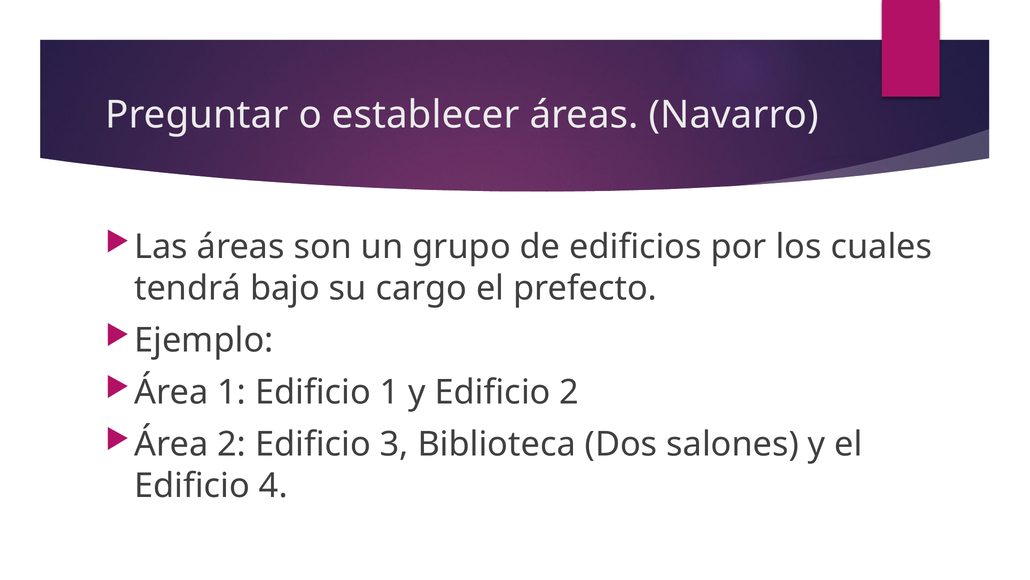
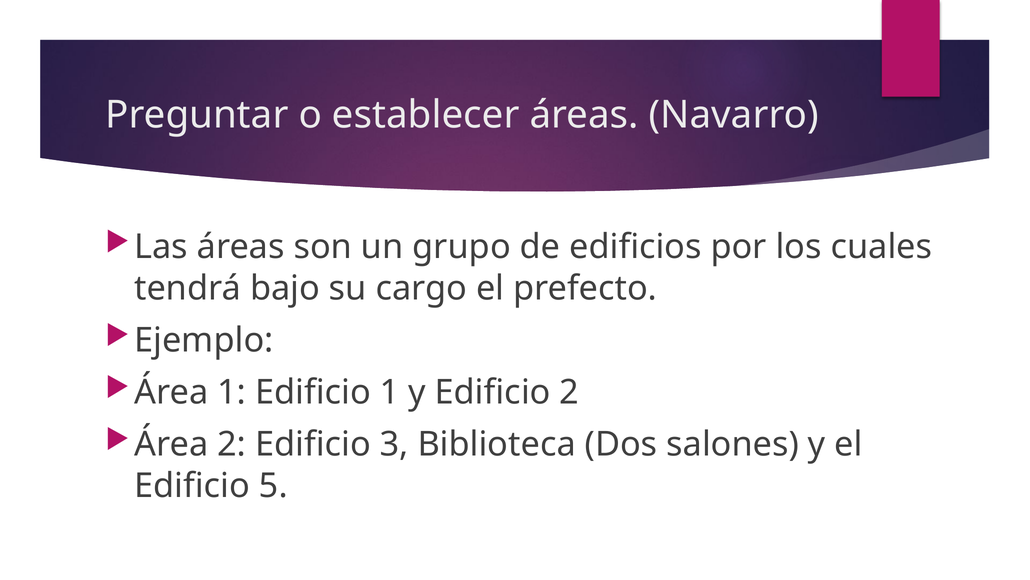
4: 4 -> 5
